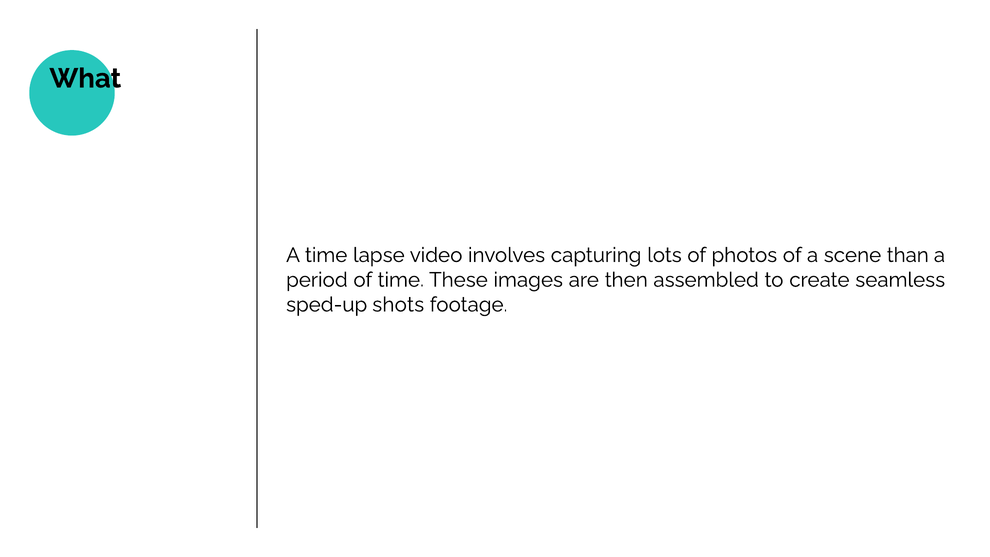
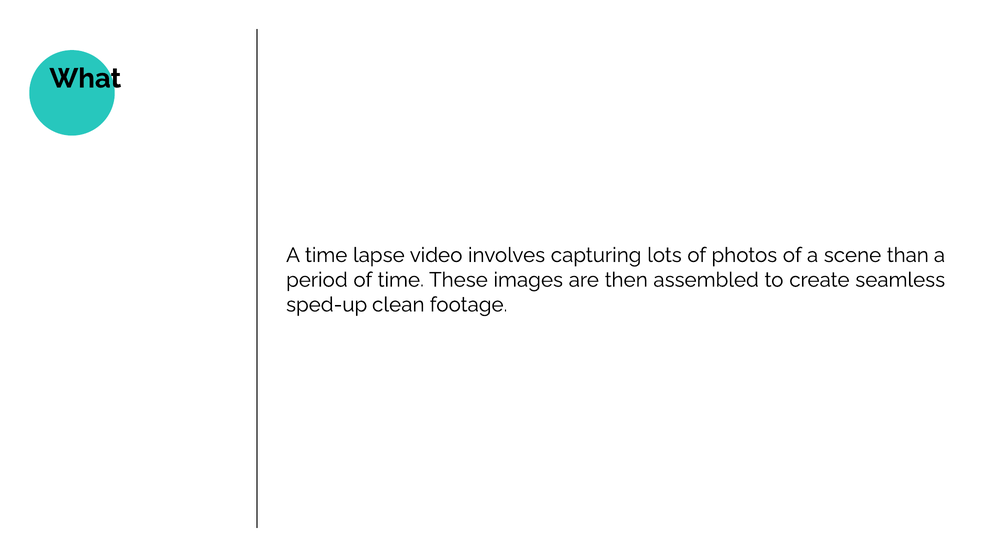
shots: shots -> clean
